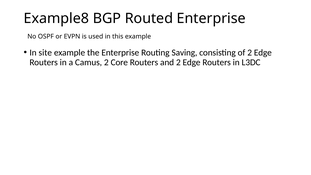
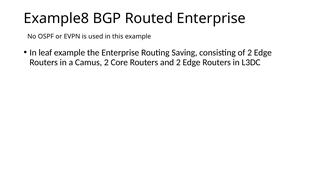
site: site -> leaf
